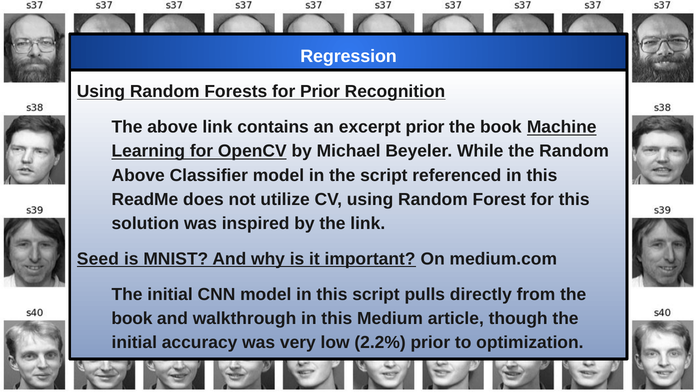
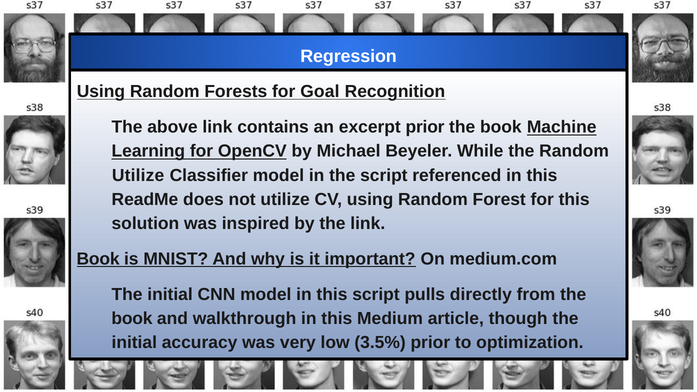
for Prior: Prior -> Goal
Above at (138, 175): Above -> Utilize
Seed at (98, 259): Seed -> Book
2.2%: 2.2% -> 3.5%
